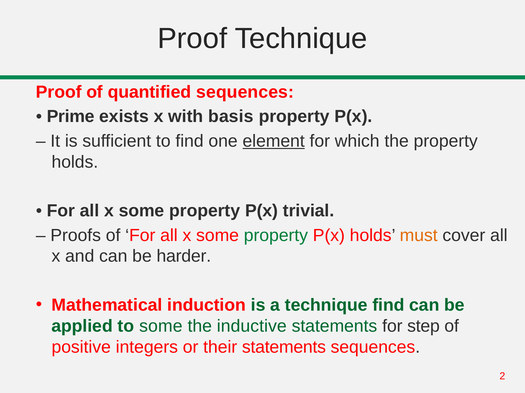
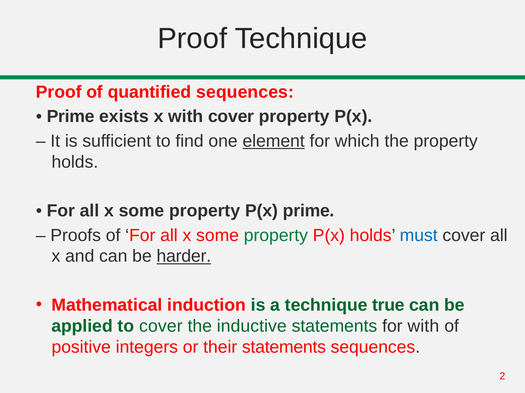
with basis: basis -> cover
P(x trivial: trivial -> prime
must colour: orange -> blue
harder underline: none -> present
technique find: find -> true
to some: some -> cover
for step: step -> with
